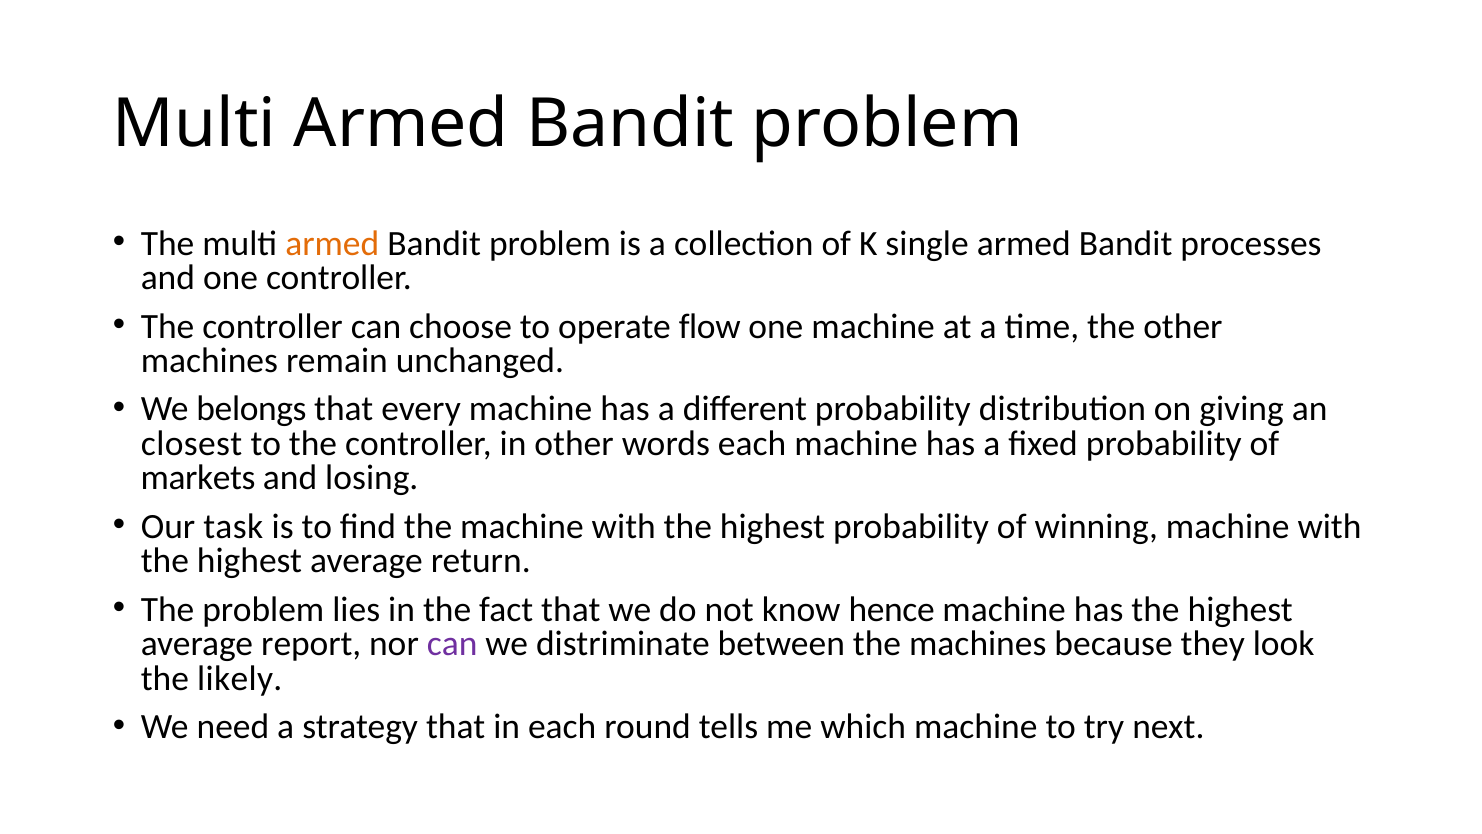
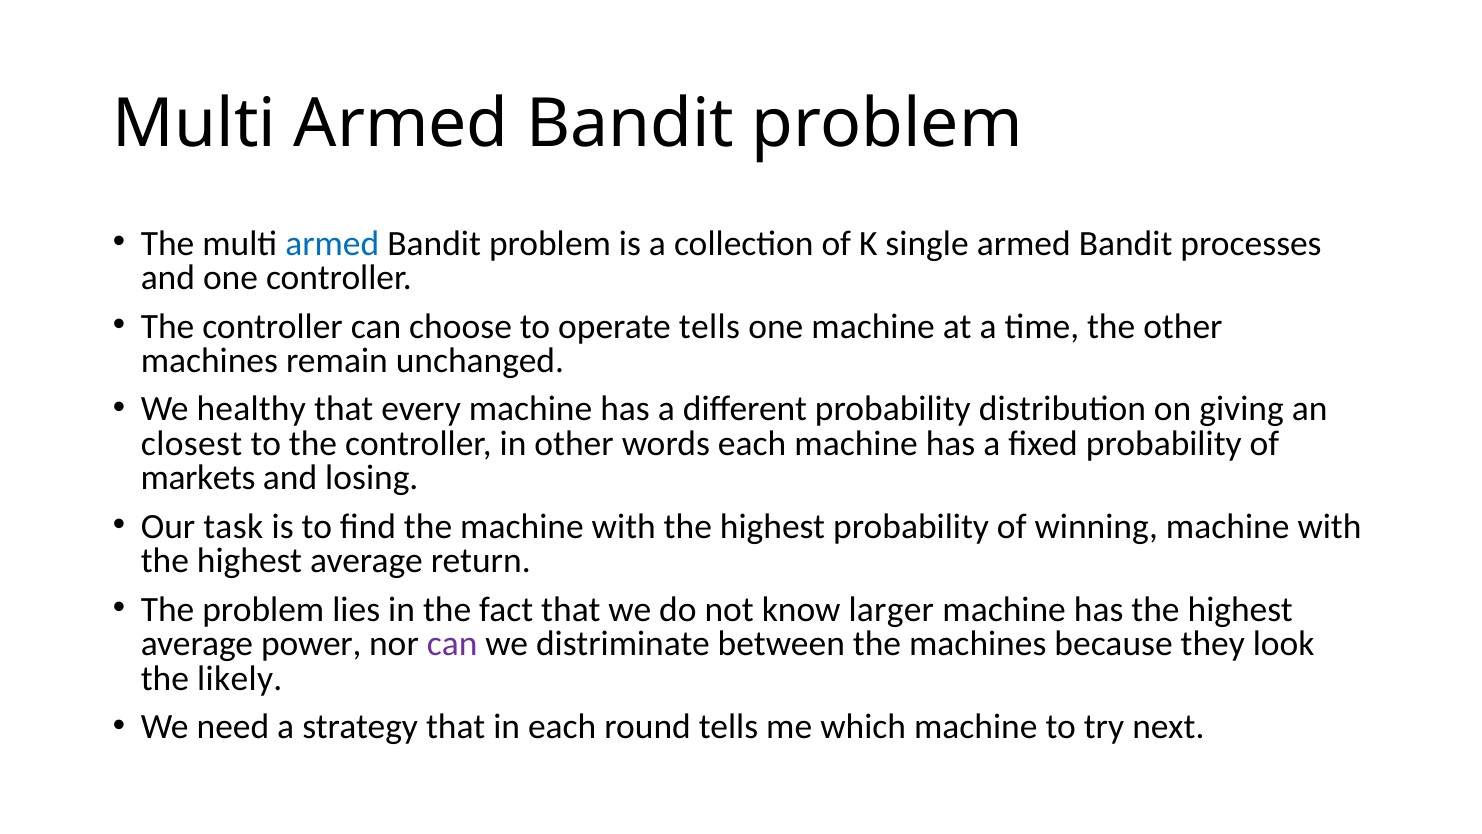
armed at (332, 243) colour: orange -> blue
operate flow: flow -> tells
belongs: belongs -> healthy
hence: hence -> larger
report: report -> power
